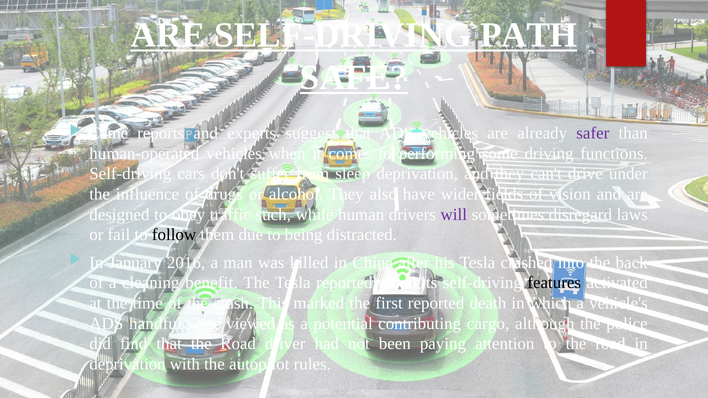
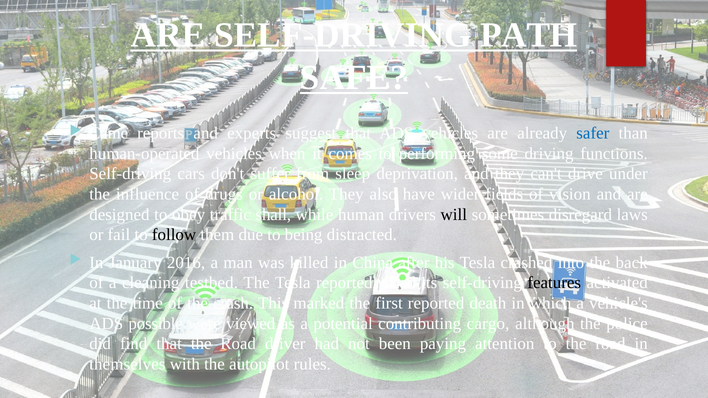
safer colour: purple -> blue
such: such -> shall
will colour: purple -> black
benefit: benefit -> testbed
handful: handful -> possible
deprivation at (127, 364): deprivation -> themselves
